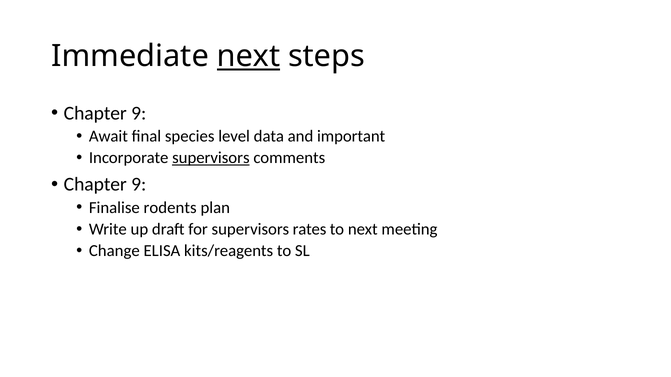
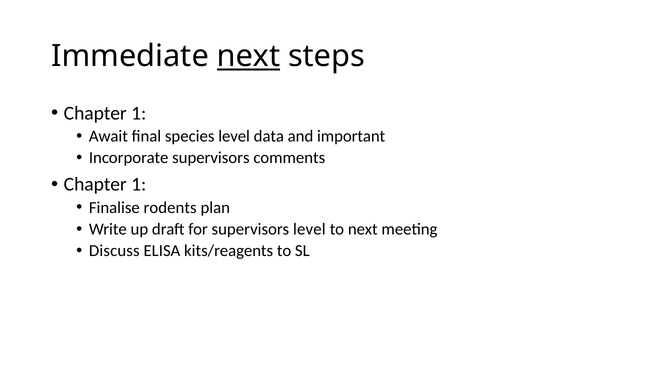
9 at (139, 113): 9 -> 1
supervisors at (211, 158) underline: present -> none
9 at (139, 185): 9 -> 1
supervisors rates: rates -> level
Change: Change -> Discuss
